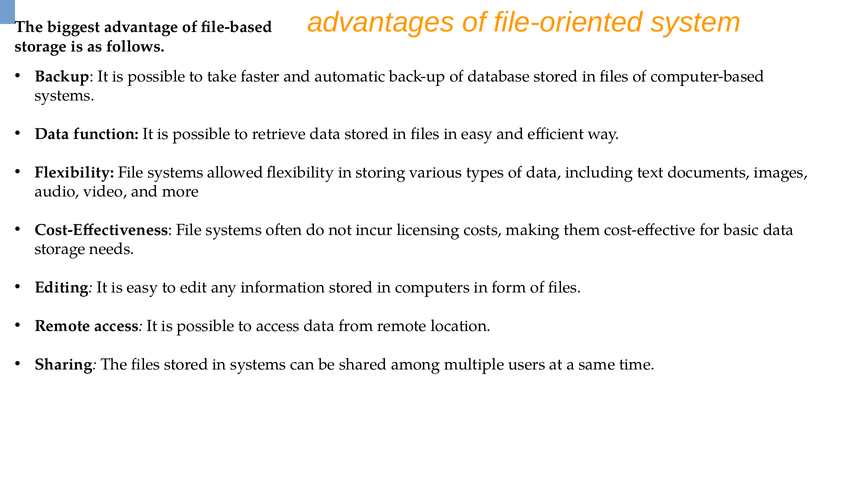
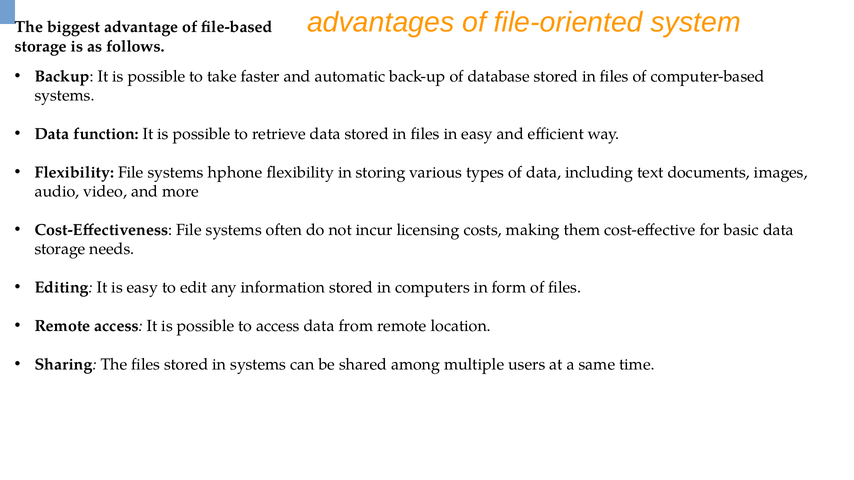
allowed: allowed -> hphone
